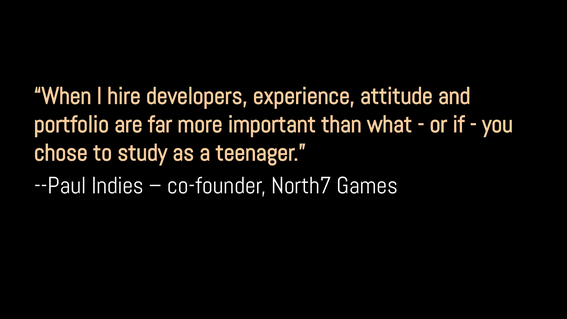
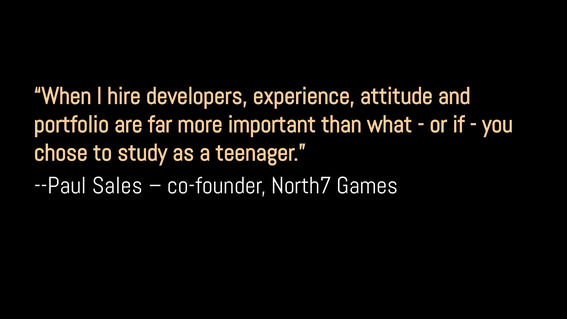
Indies: Indies -> Sales
